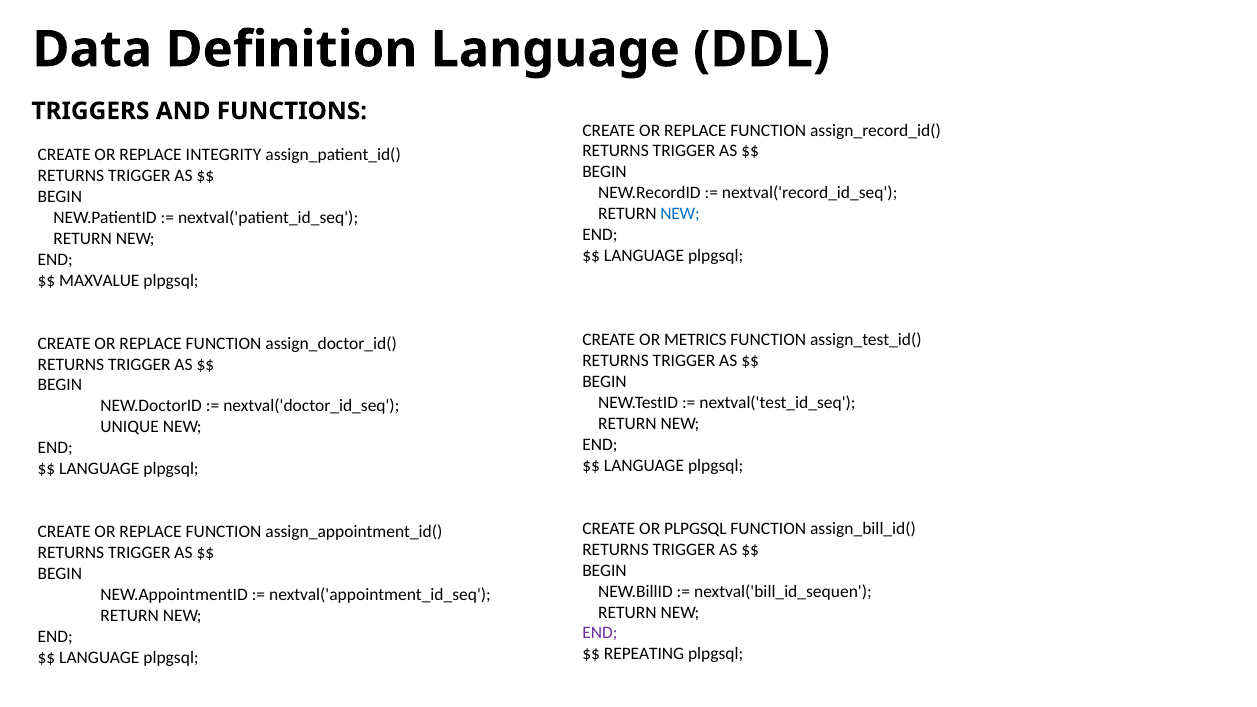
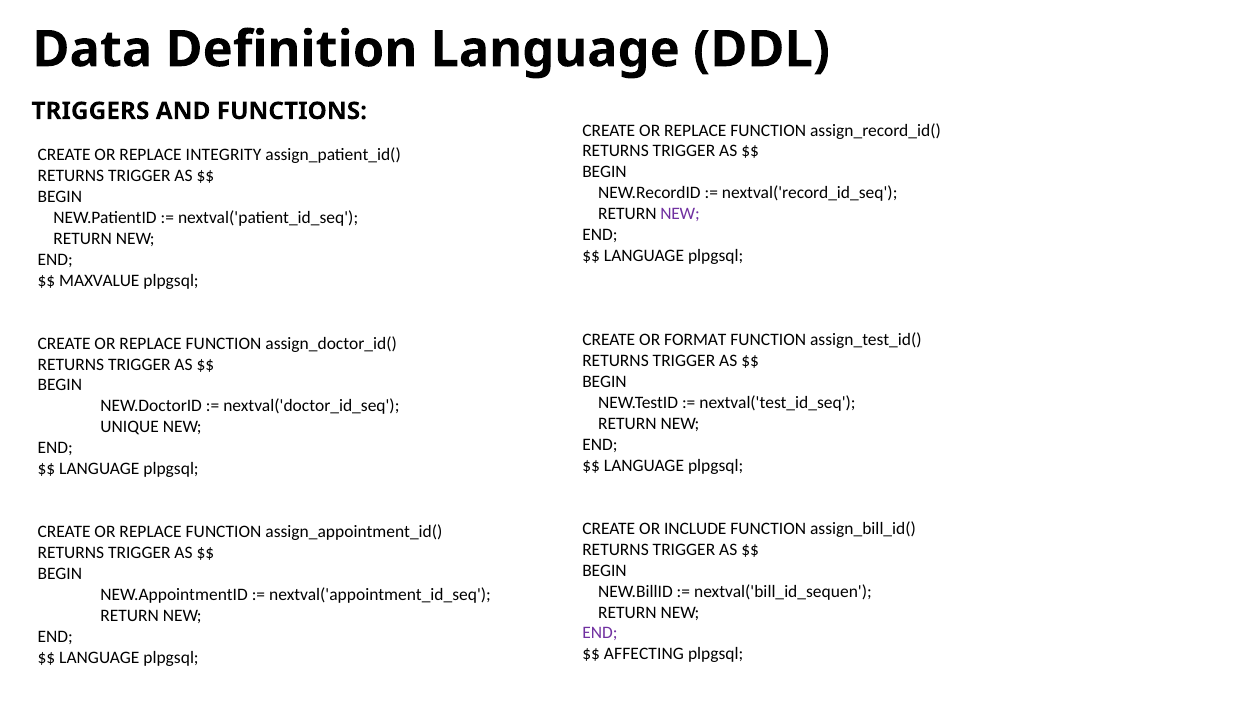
NEW at (680, 214) colour: blue -> purple
METRICS: METRICS -> FORMAT
OR PLPGSQL: PLPGSQL -> INCLUDE
REPEATING: REPEATING -> AFFECTING
